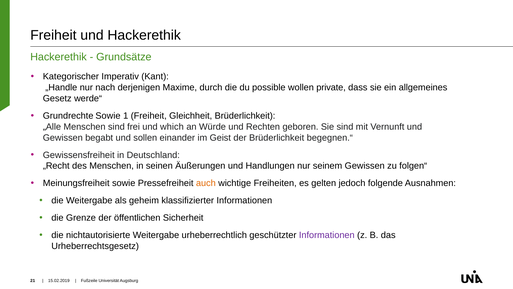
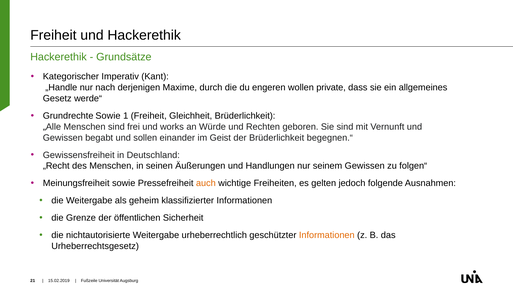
possible: possible -> engeren
which: which -> works
Informationen at (327, 235) colour: purple -> orange
